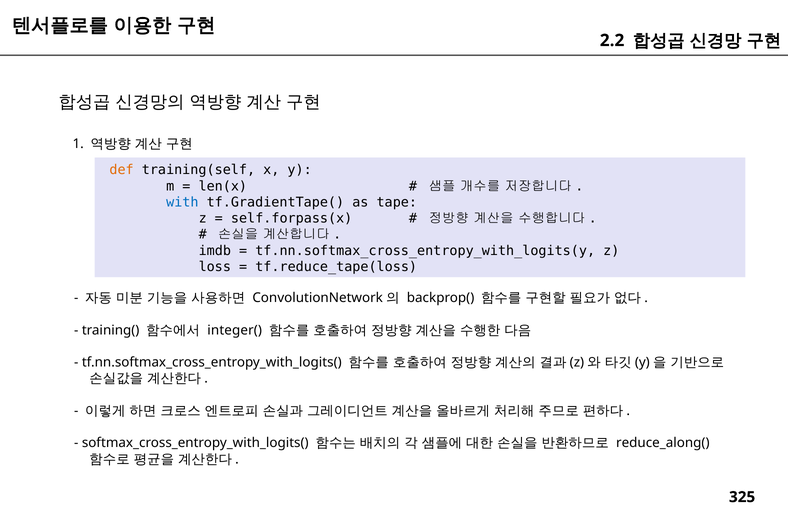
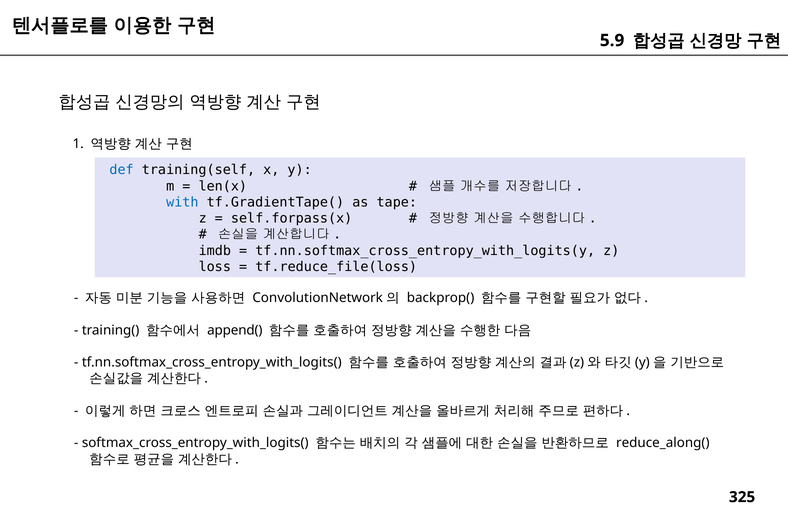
2.2: 2.2 -> 5.9
def colour: orange -> blue
tf.reduce_tape(loss: tf.reduce_tape(loss -> tf.reduce_file(loss
integer(: integer( -> append(
